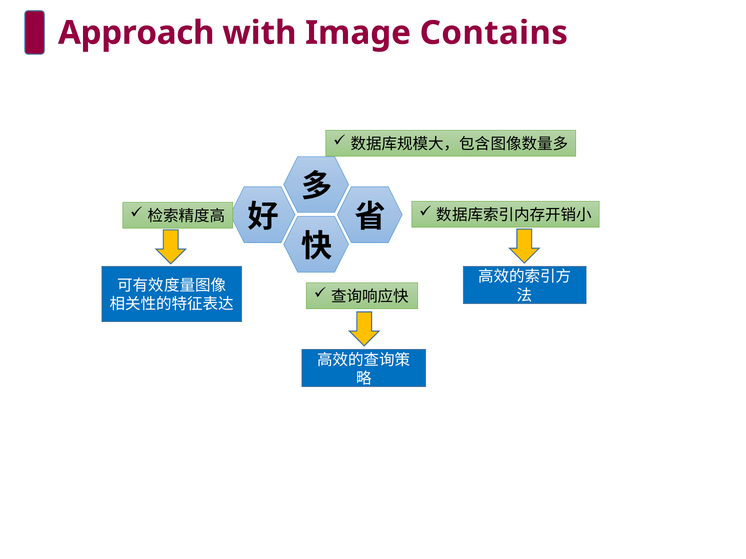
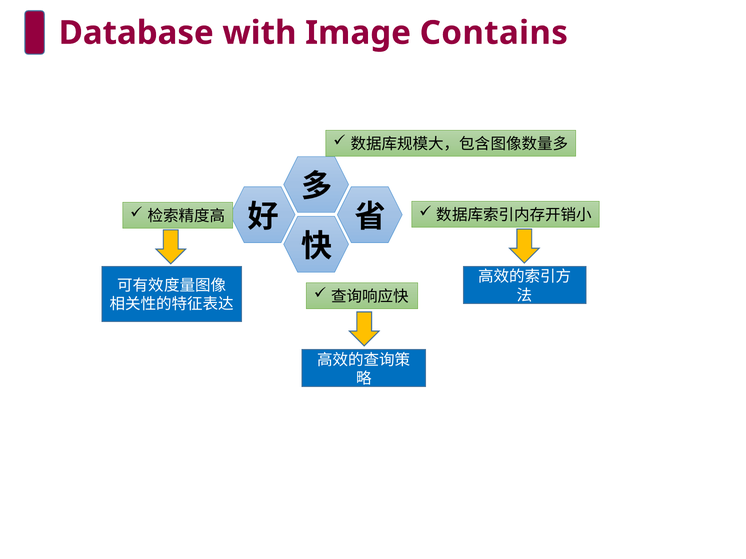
Approach: Approach -> Database
